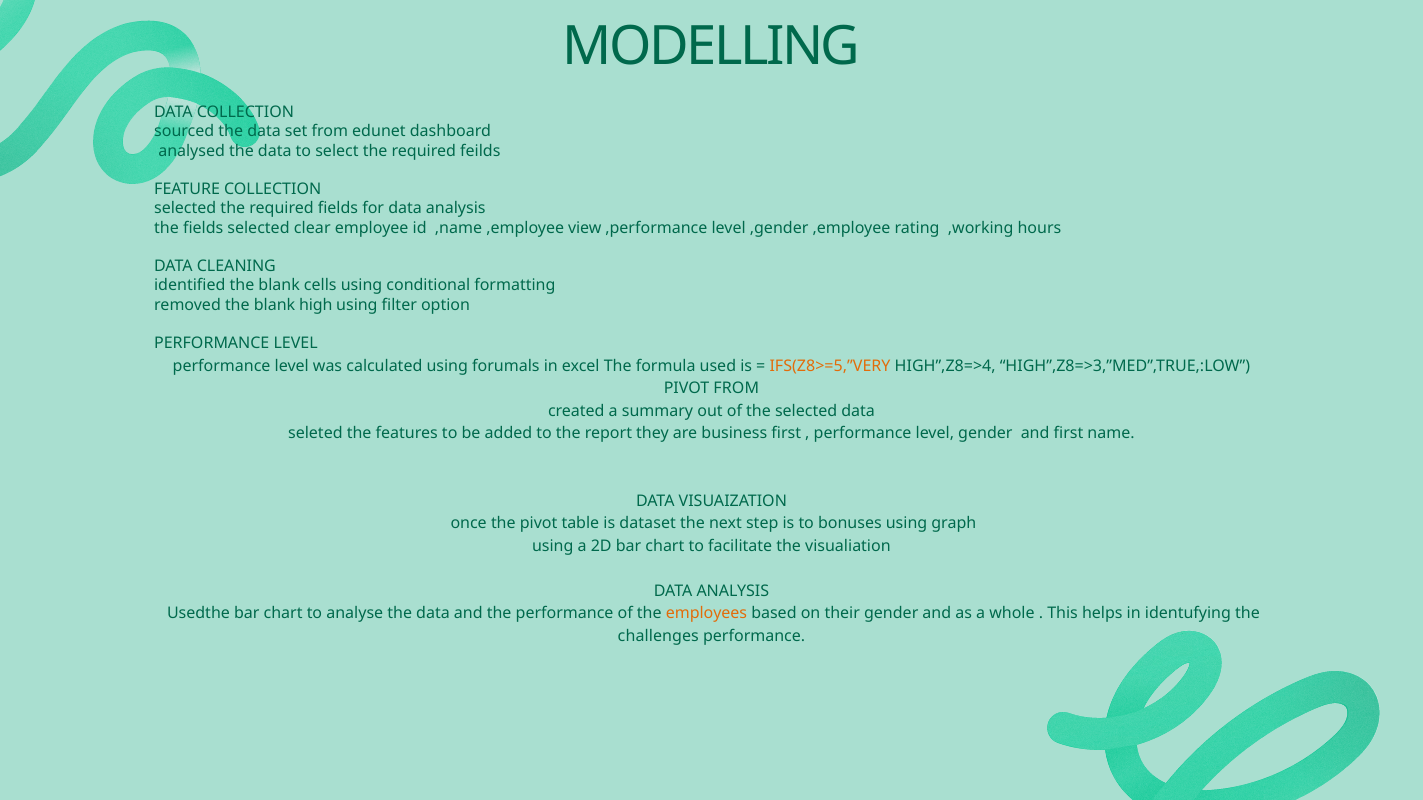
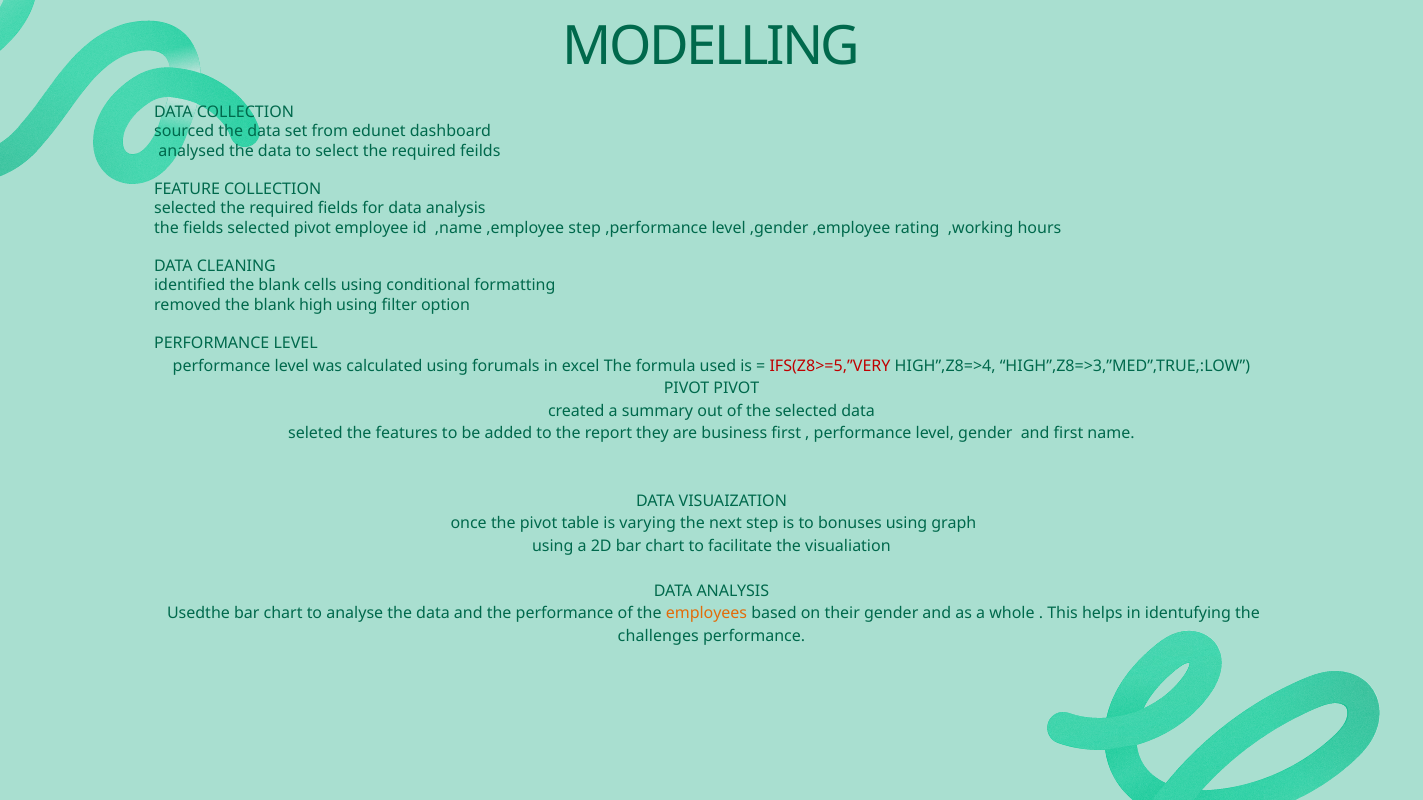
selected clear: clear -> pivot
,employee view: view -> step
IFS(Z8>=5,”VERY colour: orange -> red
PIVOT FROM: FROM -> PIVOT
dataset: dataset -> varying
